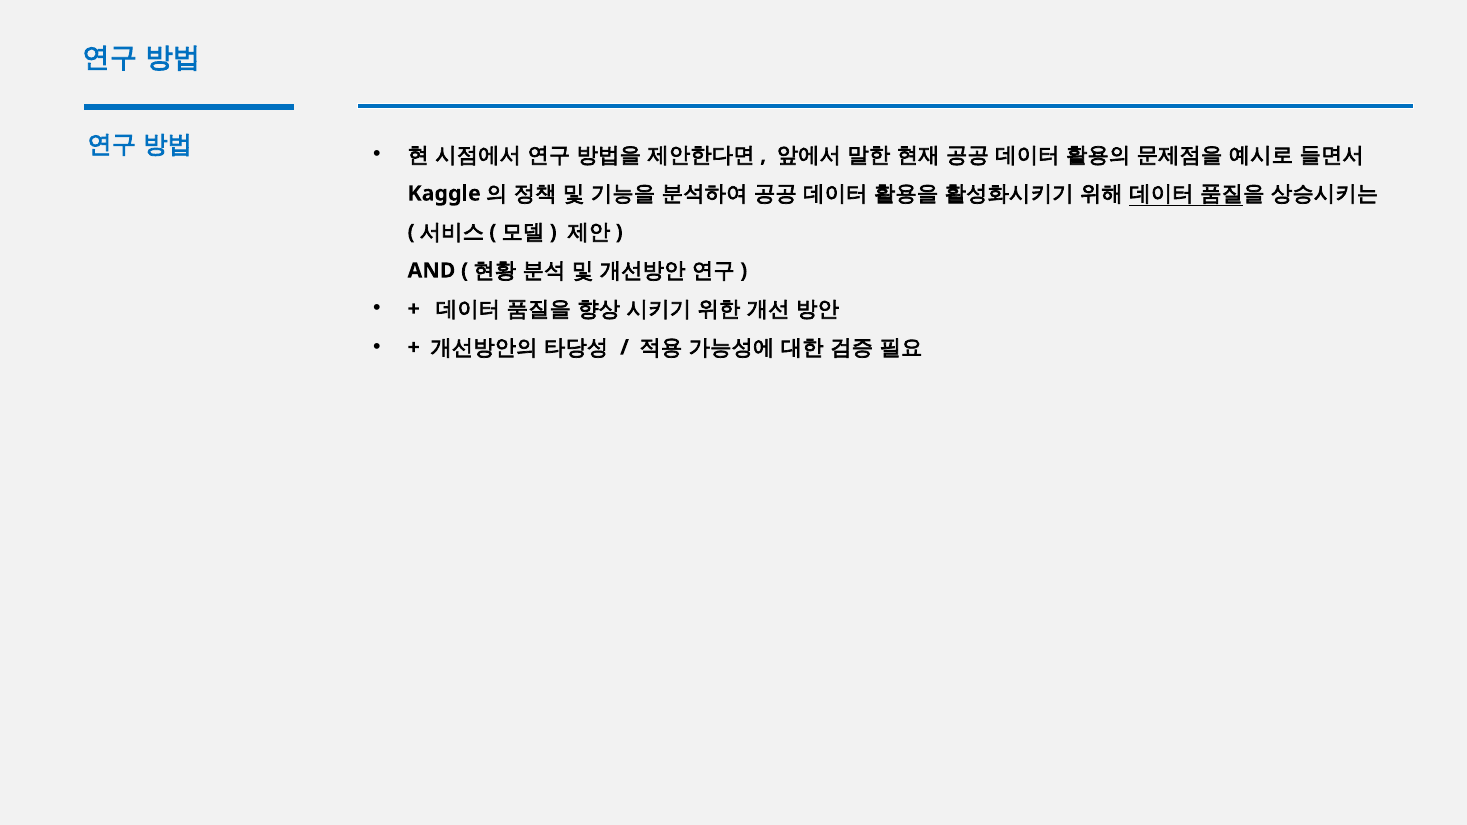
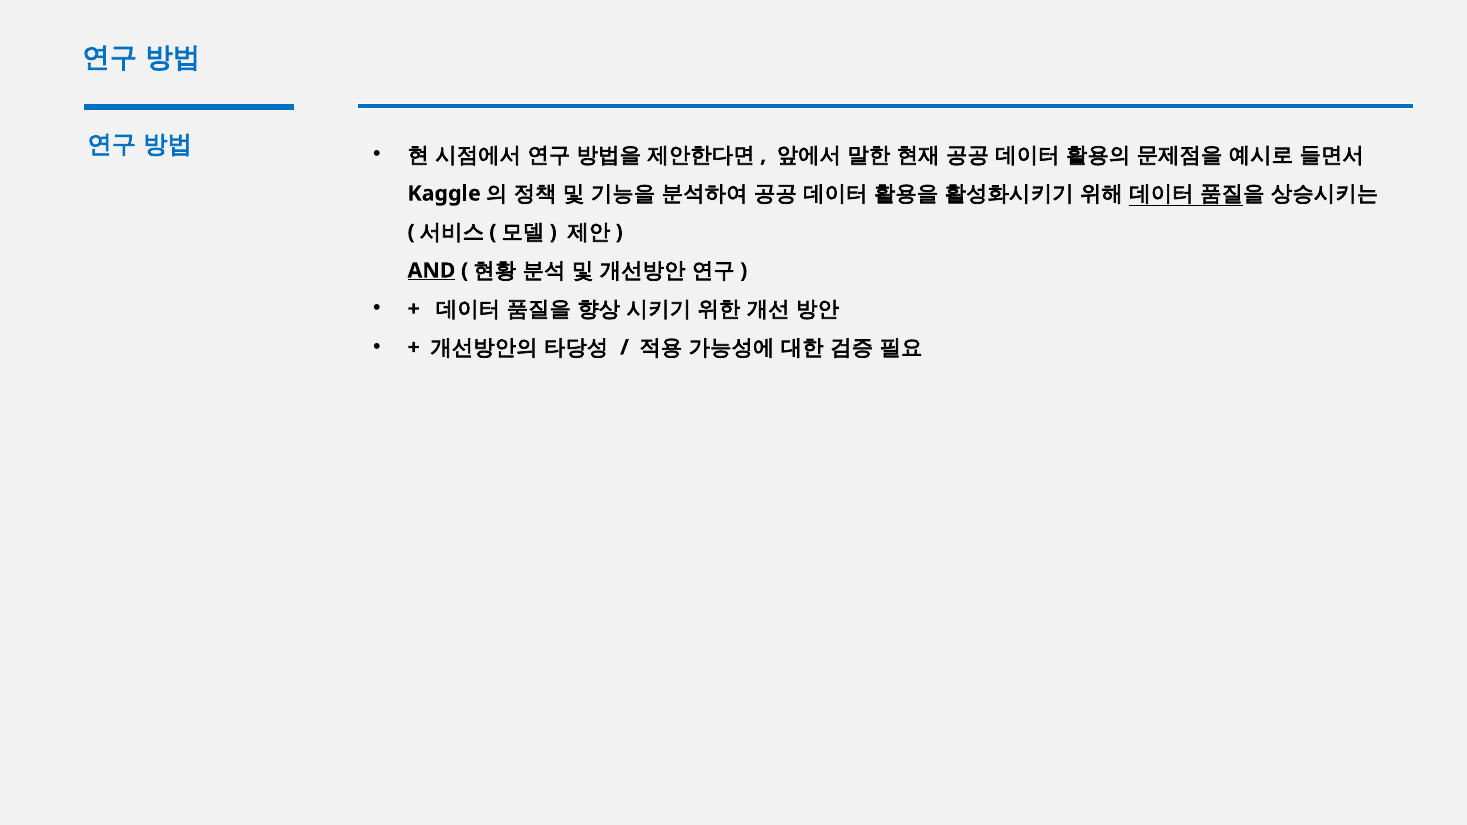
AND underline: none -> present
